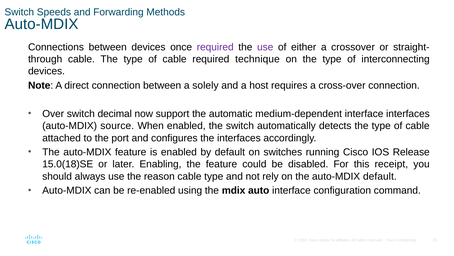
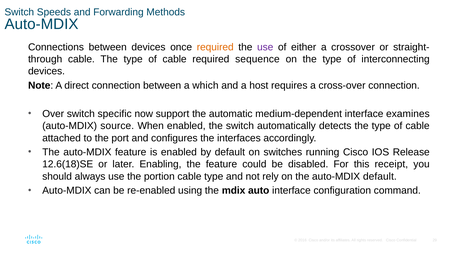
required at (215, 47) colour: purple -> orange
technique: technique -> sequence
solely: solely -> which
decimal: decimal -> specific
interface interfaces: interfaces -> examines
15.0(18)SE: 15.0(18)SE -> 12.6(18)SE
reason: reason -> portion
